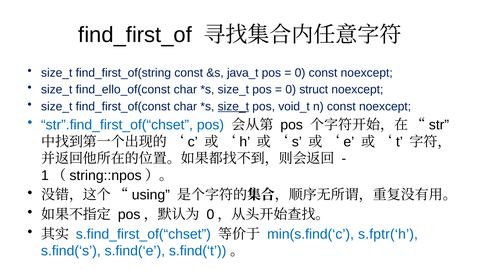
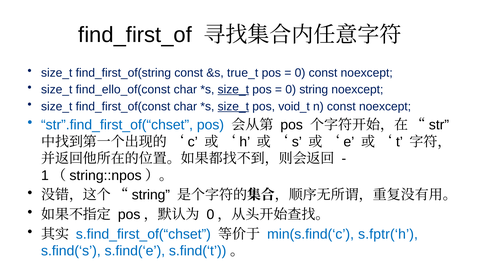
java_t: java_t -> true_t
size_t at (233, 90) underline: none -> present
0 struct: struct -> string
using at (151, 195): using -> string
